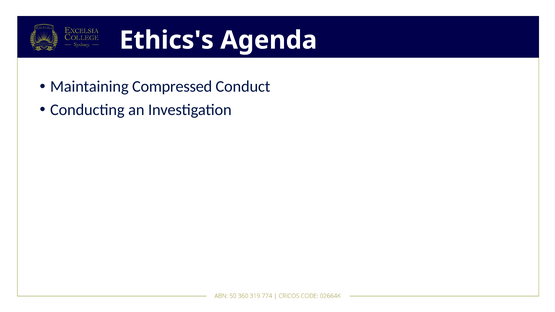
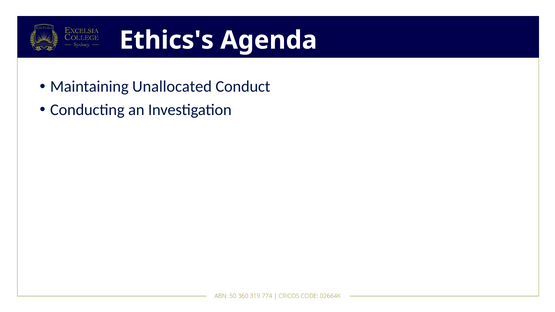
Compressed: Compressed -> Unallocated
